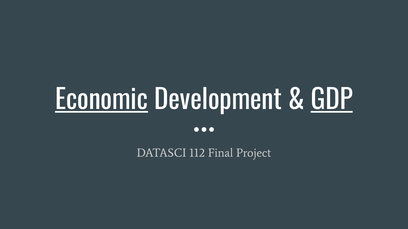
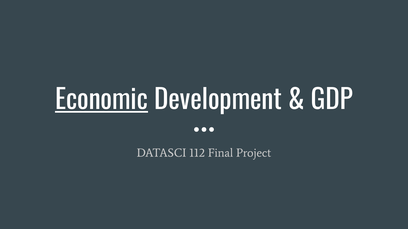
GDP underline: present -> none
